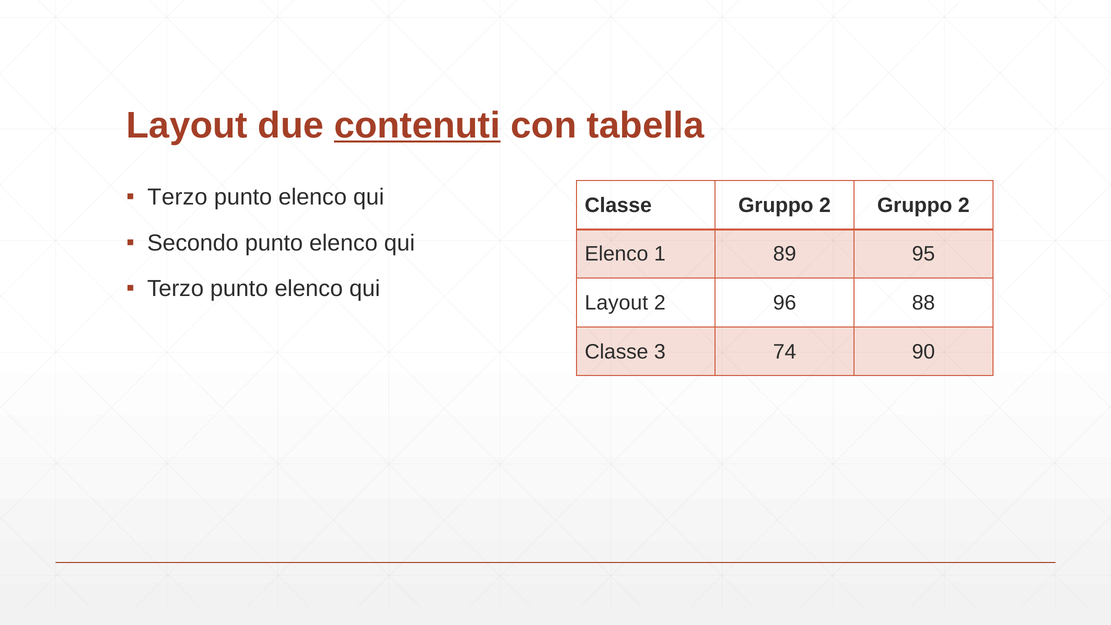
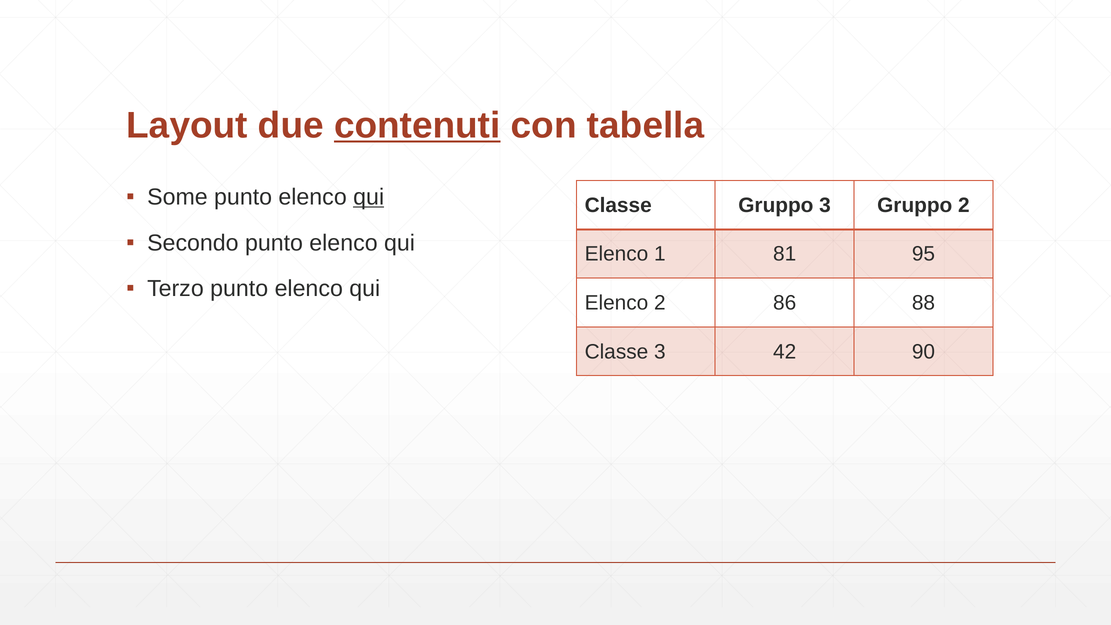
Terzo at (177, 197): Terzo -> Some
qui at (369, 197) underline: none -> present
Classe Gruppo 2: 2 -> 3
89: 89 -> 81
Layout at (616, 303): Layout -> Elenco
96: 96 -> 86
74: 74 -> 42
